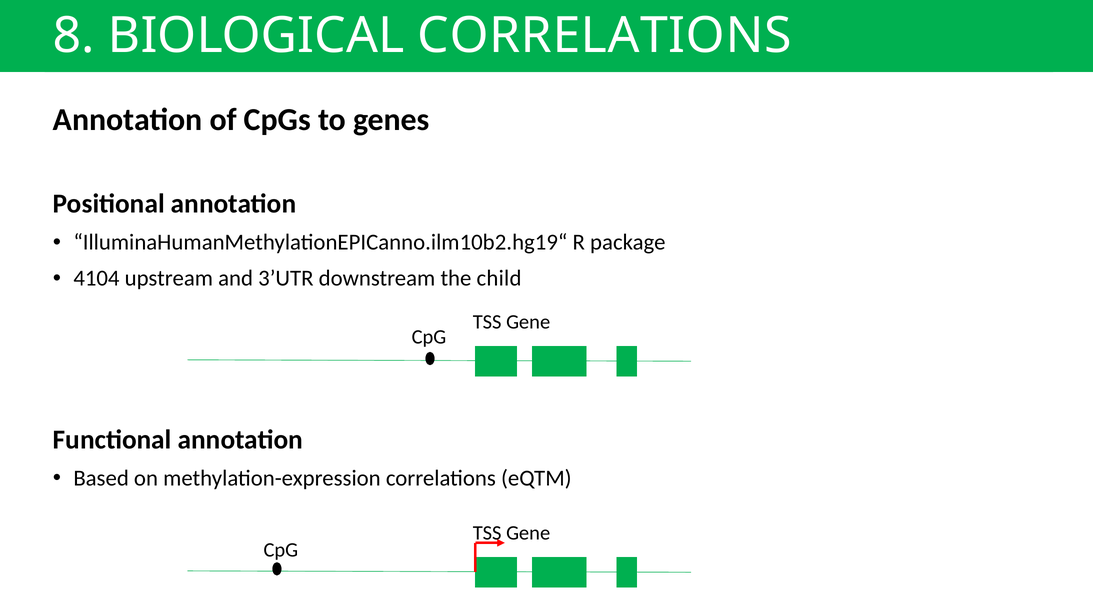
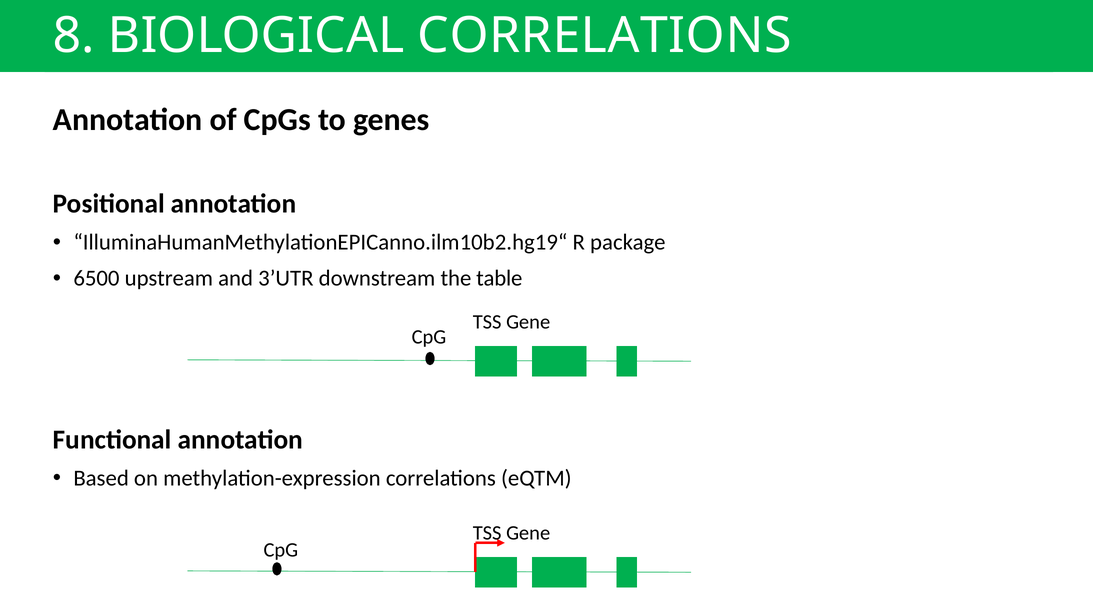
4104: 4104 -> 6500
child: child -> table
